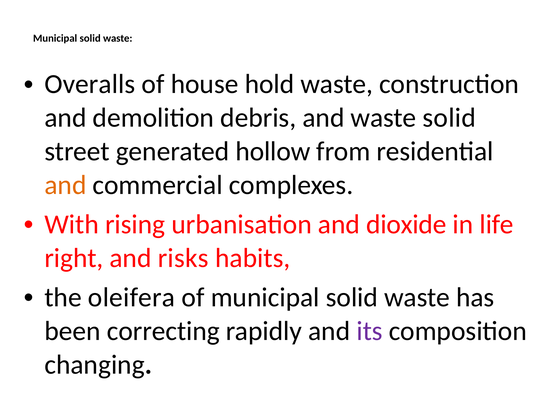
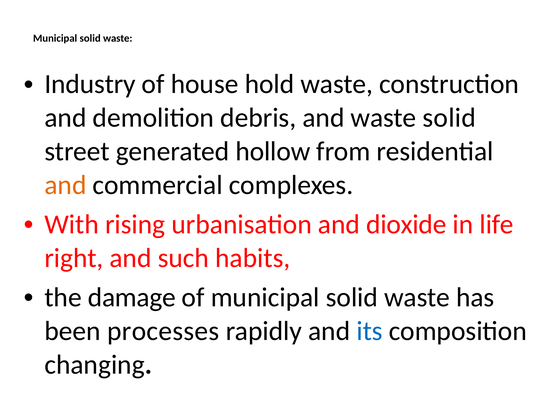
Overalls: Overalls -> Industry
risks: risks -> such
oleifera: oleifera -> damage
correcting: correcting -> processes
its colour: purple -> blue
